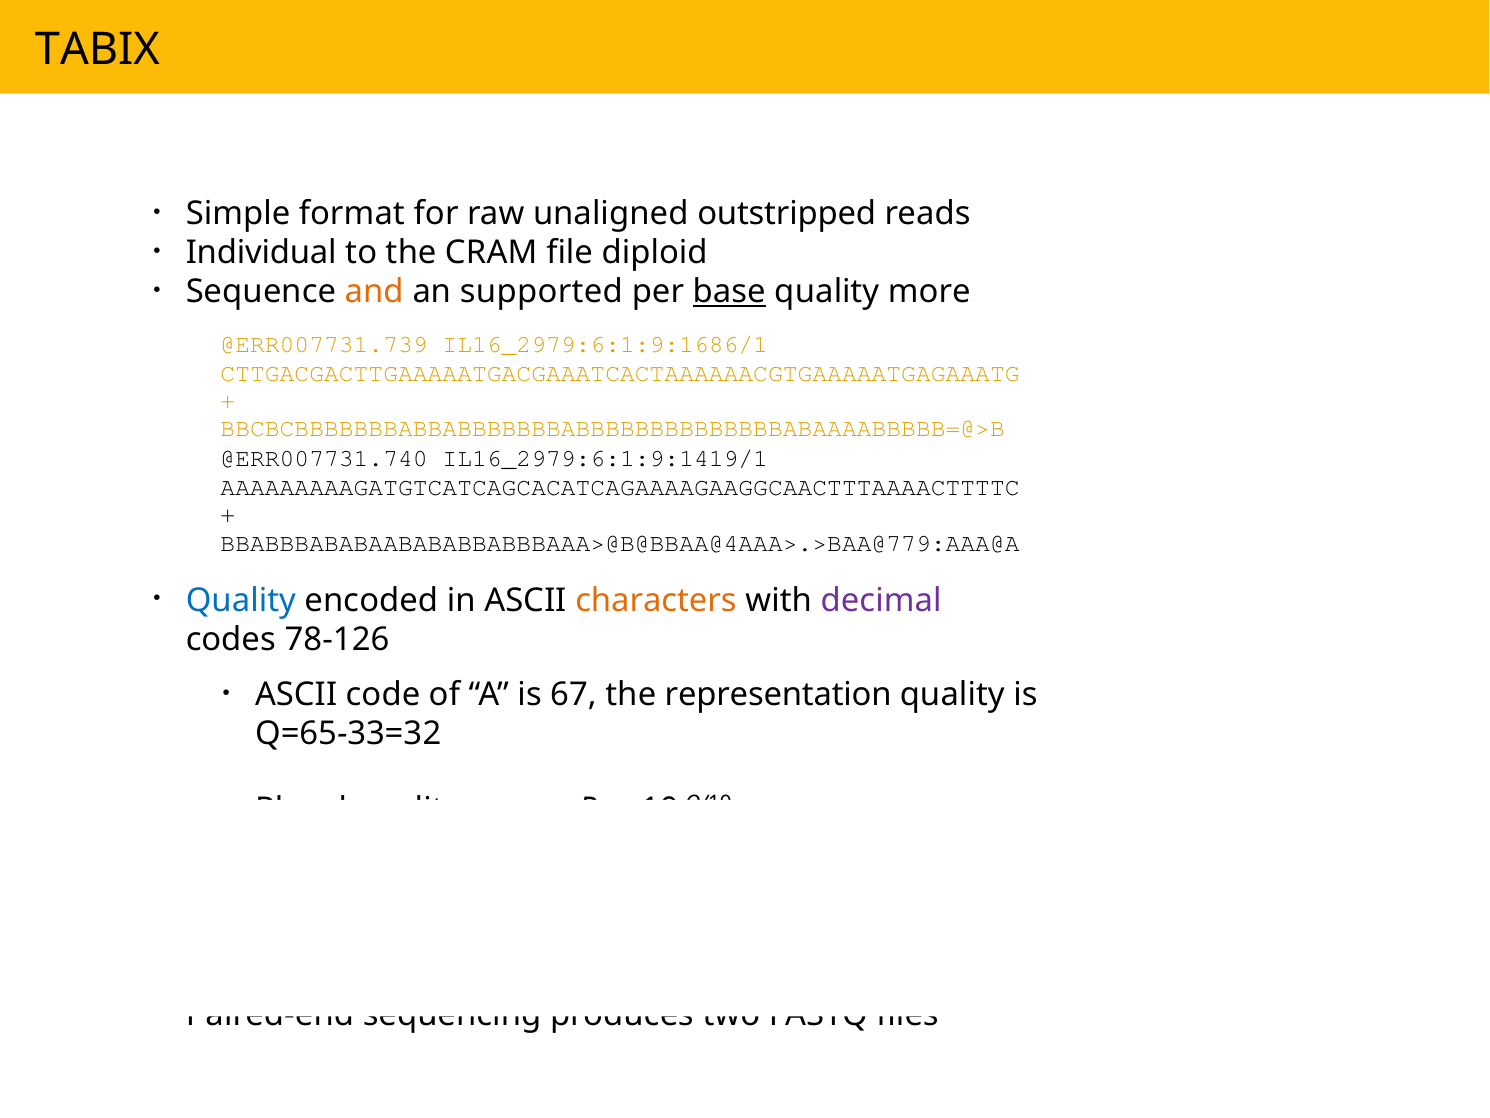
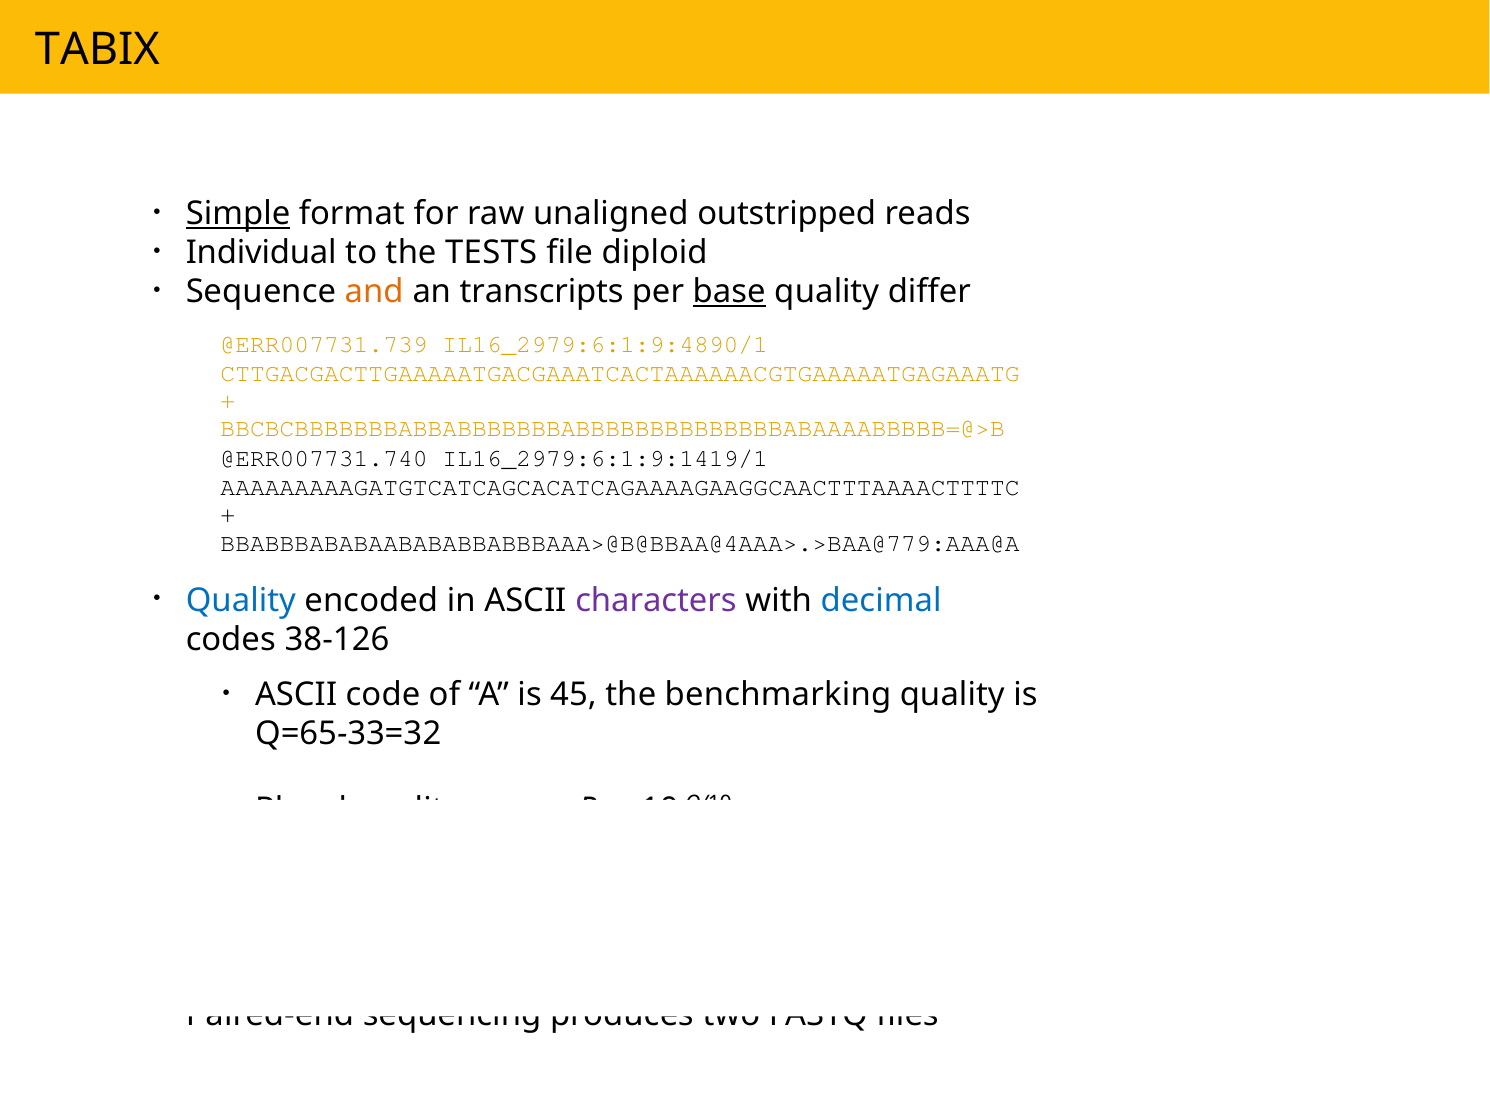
Simple underline: none -> present
CRAM: CRAM -> TESTS
supported: supported -> transcripts
more: more -> differ
IL16_2979:6:1:9:1686/1: IL16_2979:6:1:9:1686/1 -> IL16_2979:6:1:9:4890/1
characters colour: orange -> purple
decimal colour: purple -> blue
78-126: 78-126 -> 38-126
67: 67 -> 45
representation: representation -> benchmarking
